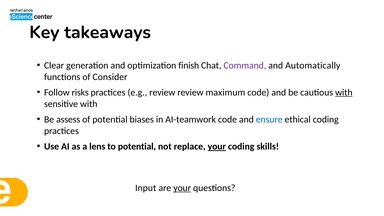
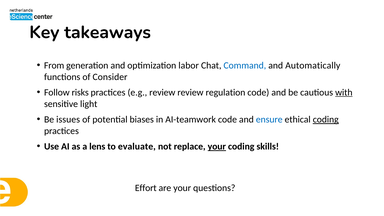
Clear: Clear -> From
finish: finish -> labor
Command colour: purple -> blue
maximum: maximum -> regulation
sensitive with: with -> light
assess: assess -> issues
coding at (326, 119) underline: none -> present
to potential: potential -> evaluate
Input: Input -> Effort
your at (182, 188) underline: present -> none
